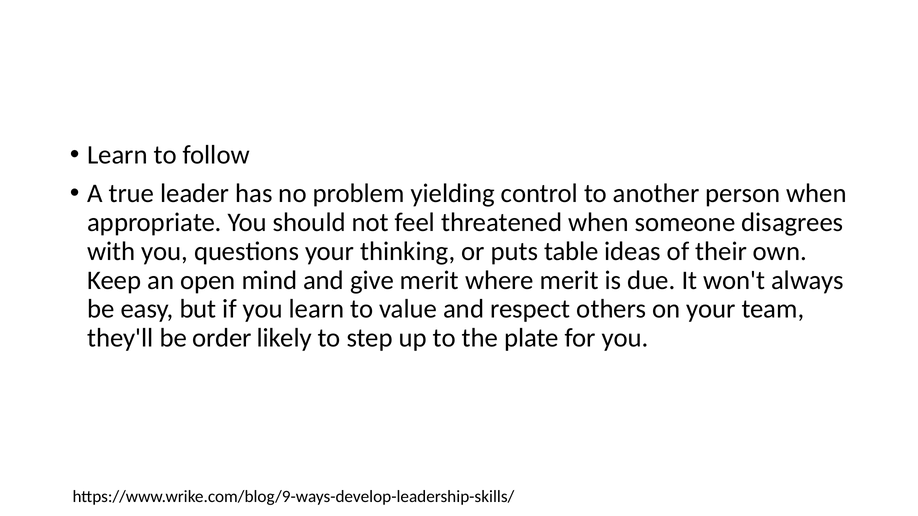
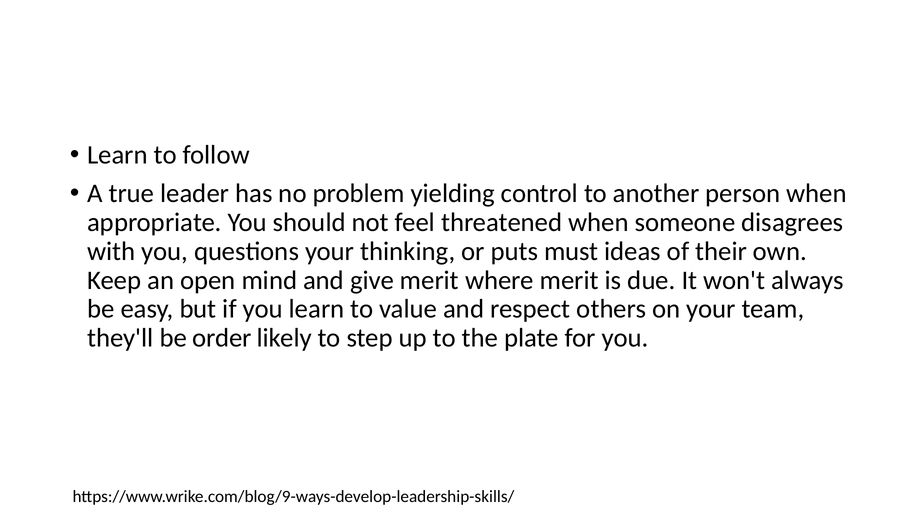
table: table -> must
